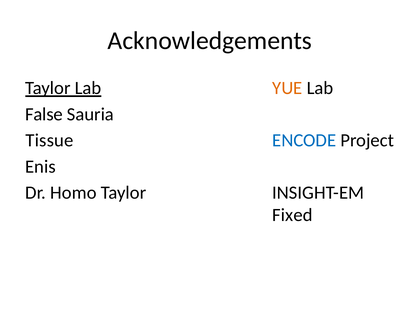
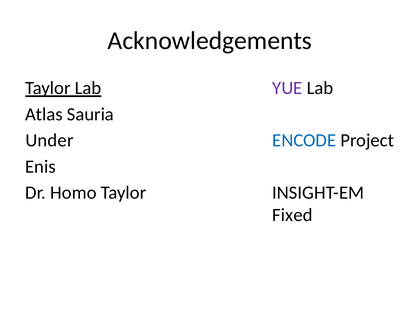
YUE colour: orange -> purple
False: False -> Atlas
Tissue: Tissue -> Under
